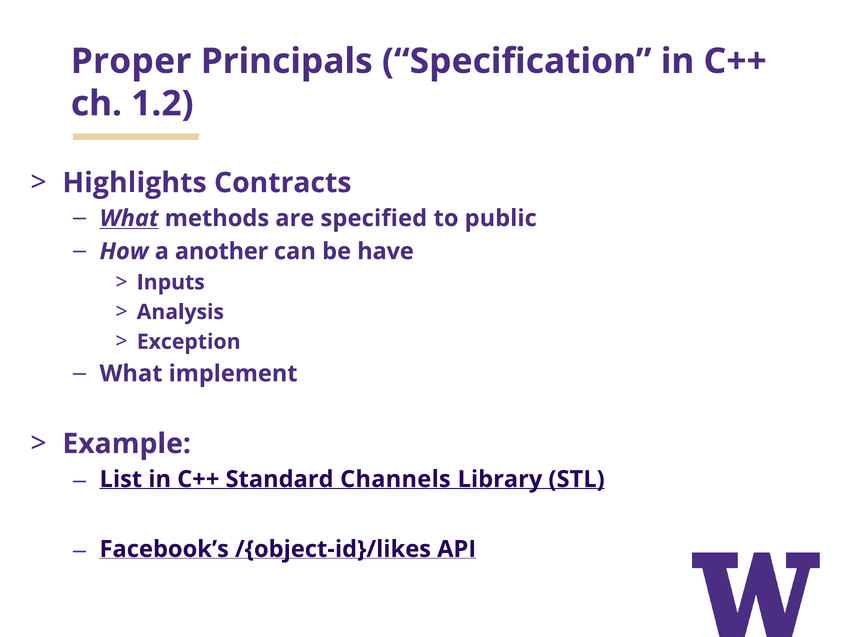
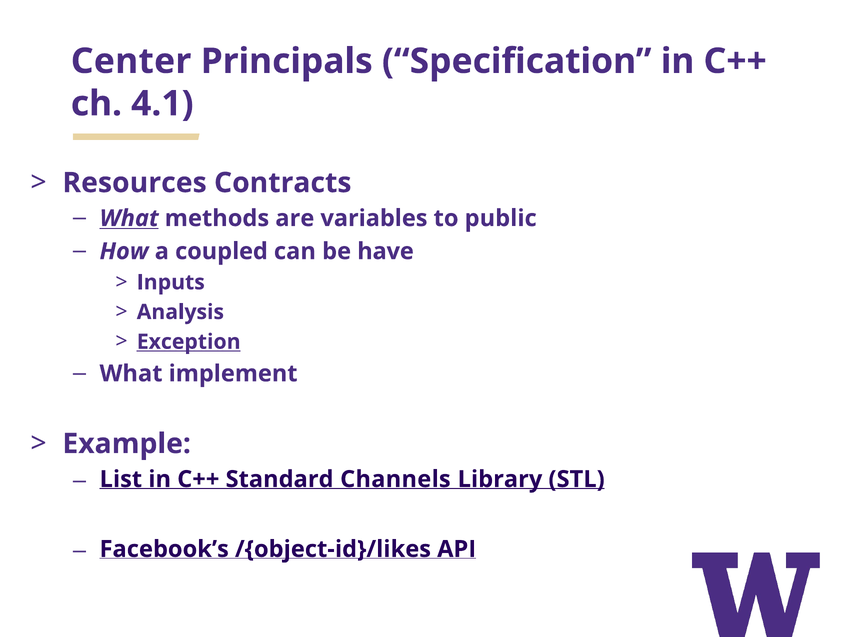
Proper: Proper -> Center
1.2: 1.2 -> 4.1
Highlights: Highlights -> Resources
specified: specified -> variables
another: another -> coupled
Exception underline: none -> present
